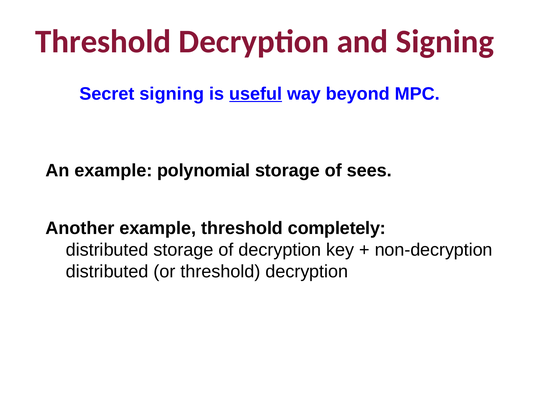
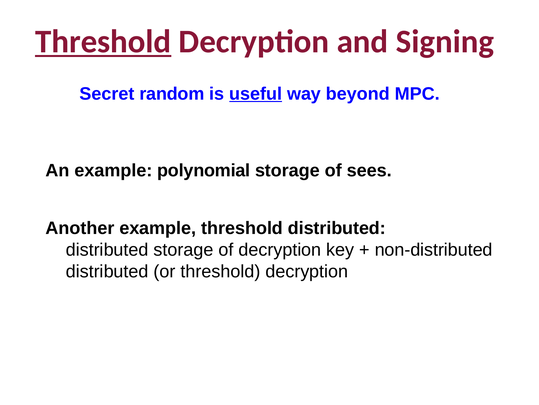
Threshold at (103, 42) underline: none -> present
Secret signing: signing -> random
threshold completely: completely -> distributed
non-decryption: non-decryption -> non-distributed
